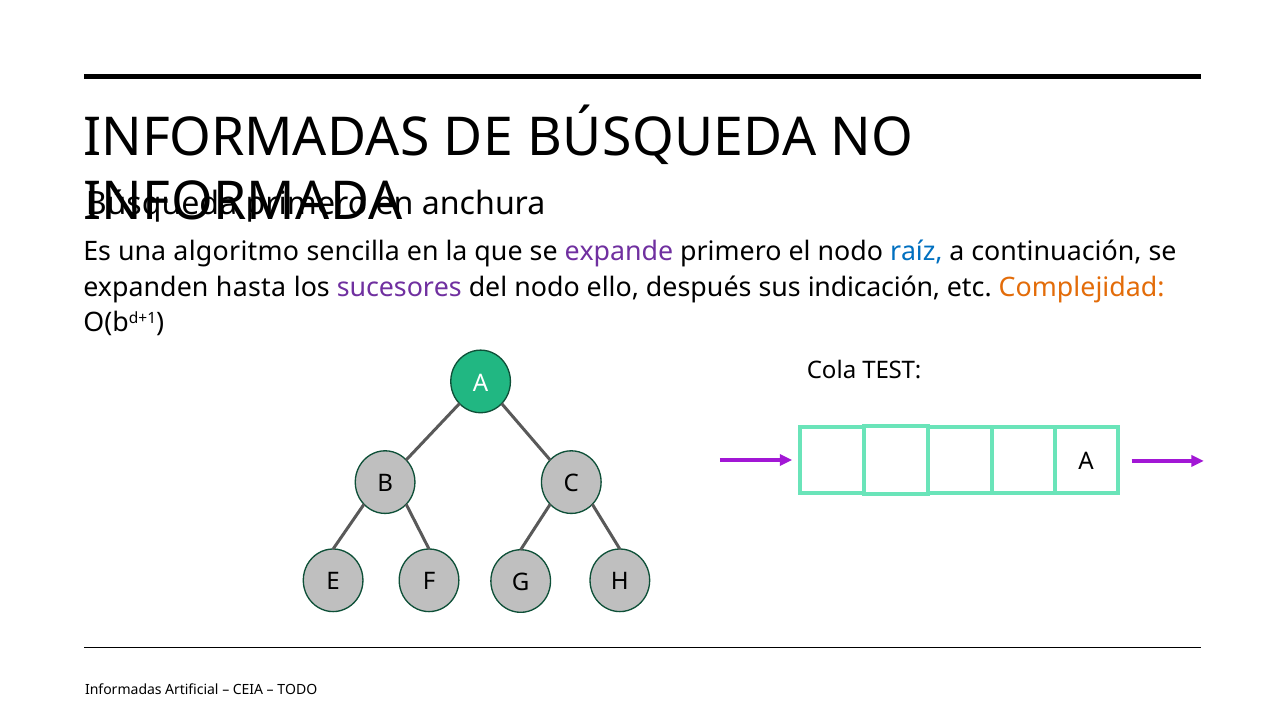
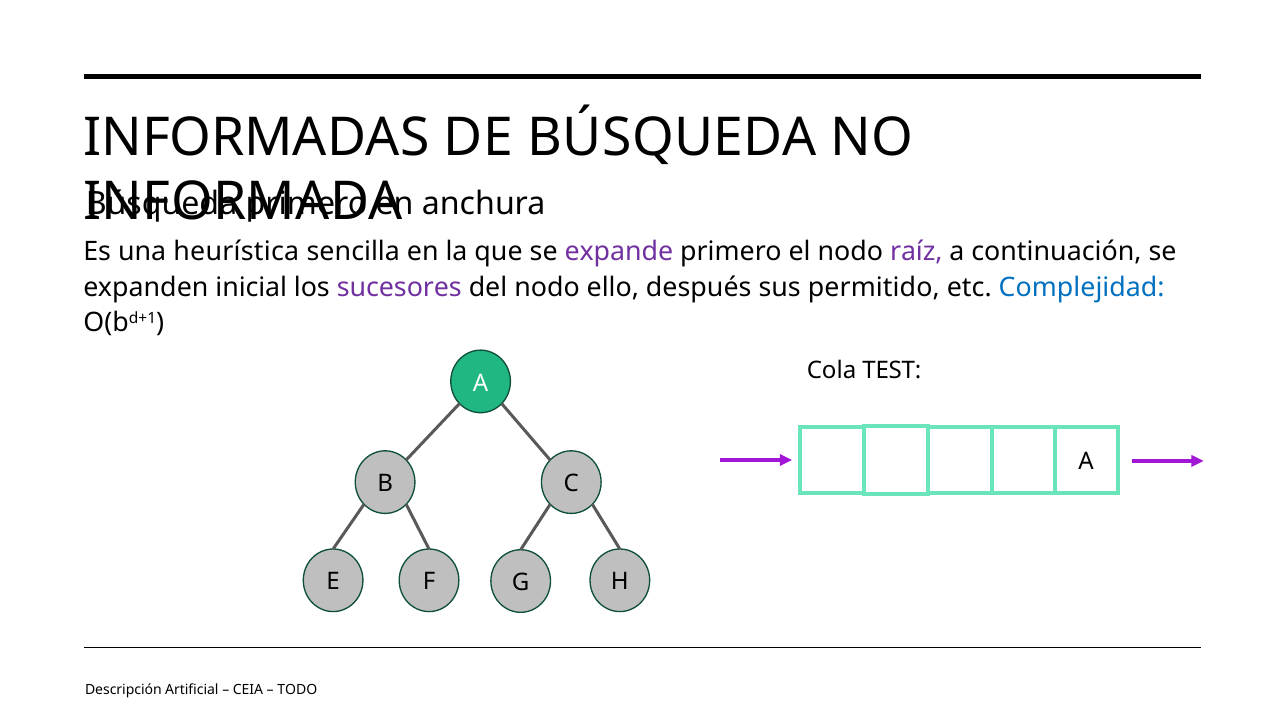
algoritmo: algoritmo -> heurística
raíz colour: blue -> purple
hasta: hasta -> inicial
indicación: indicación -> permitido
Complejidad colour: orange -> blue
Informadas at (123, 690): Informadas -> Descripción
